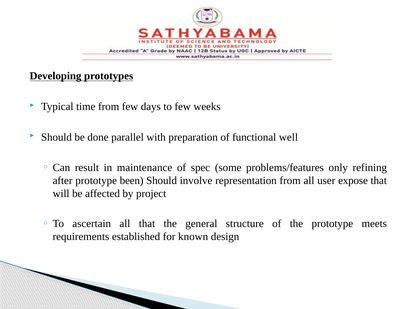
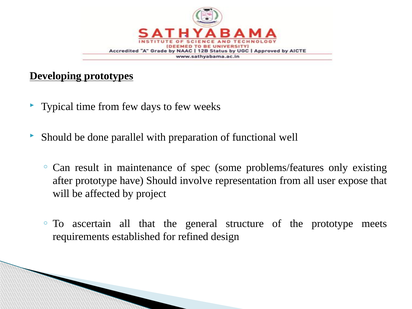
refining: refining -> existing
been: been -> have
known: known -> refined
